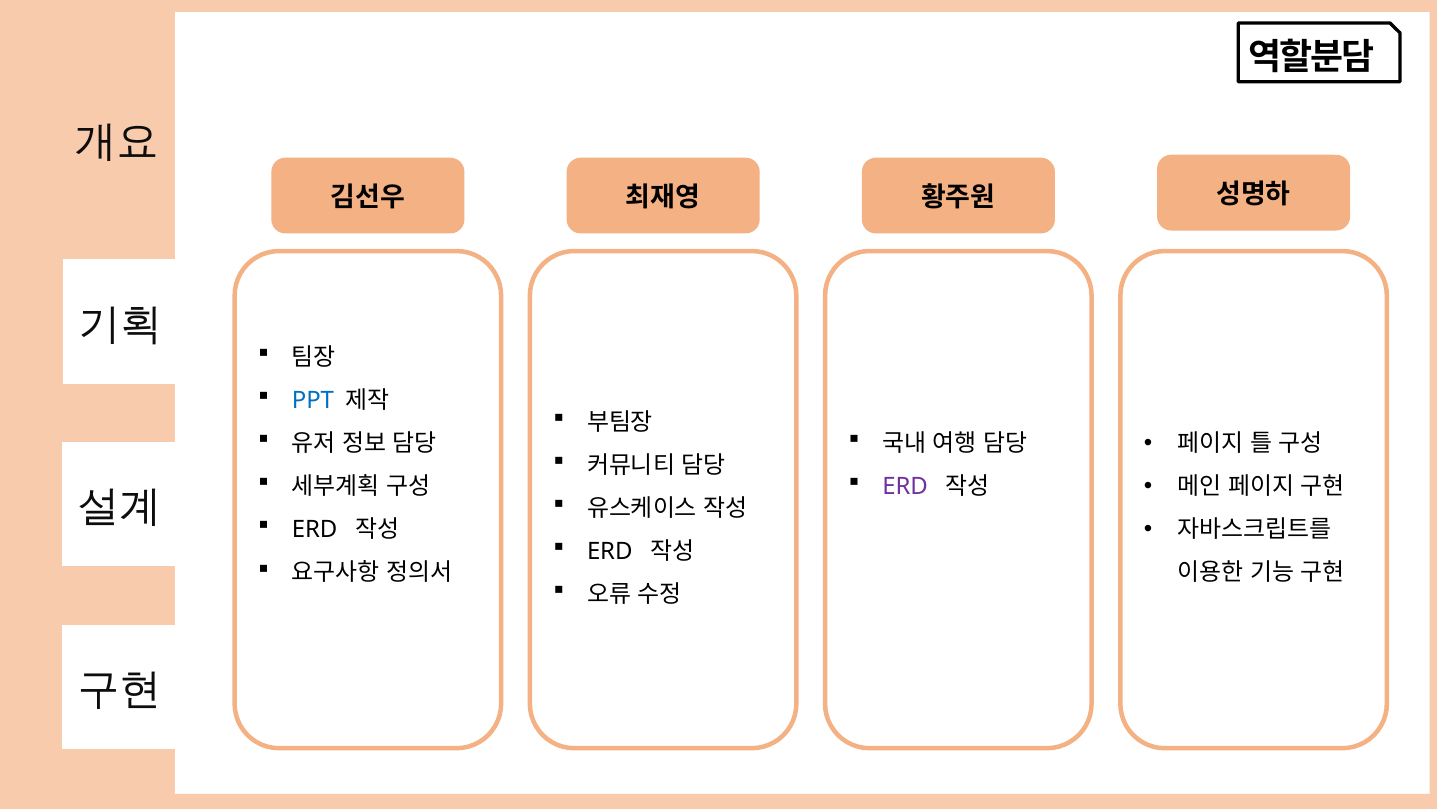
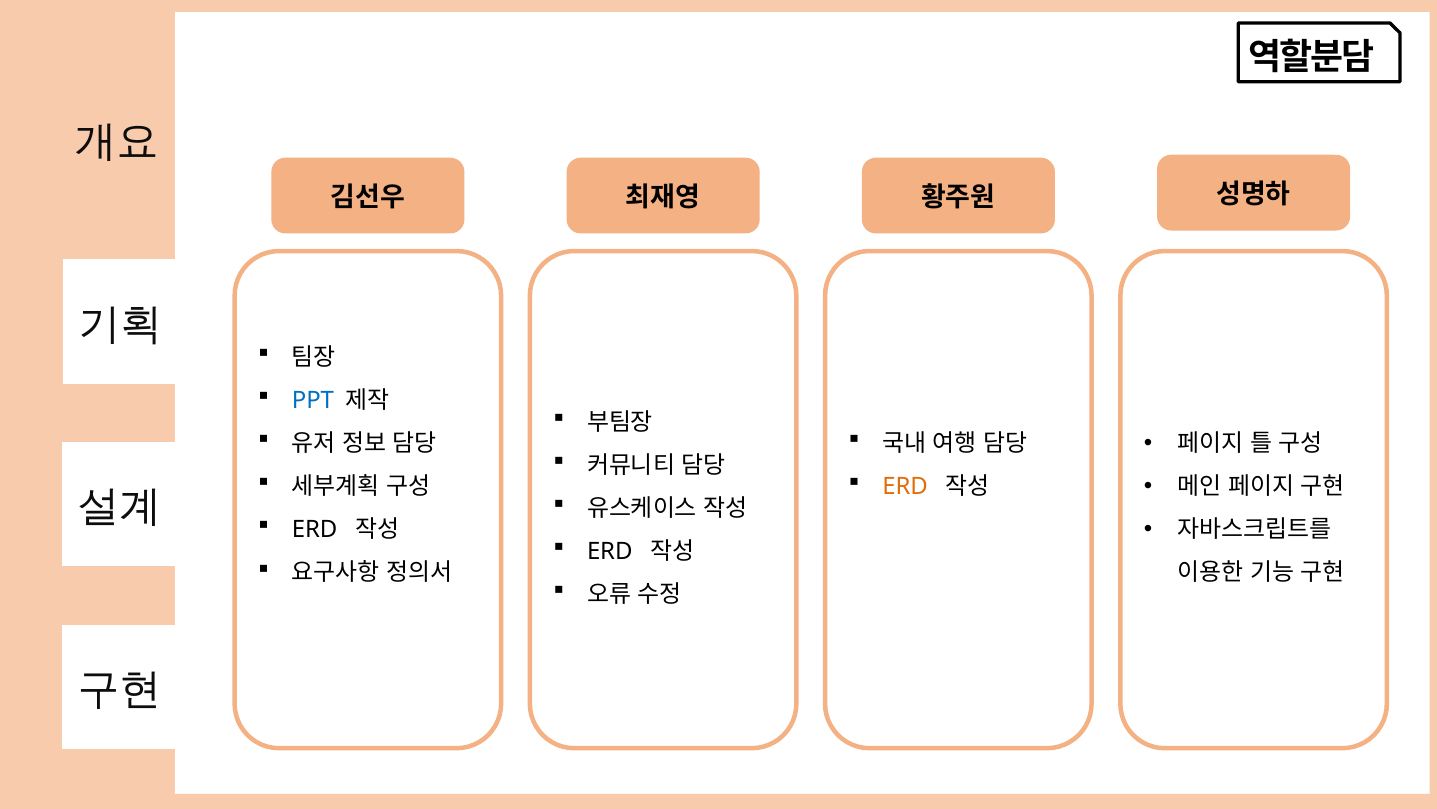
ERD at (905, 486) colour: purple -> orange
